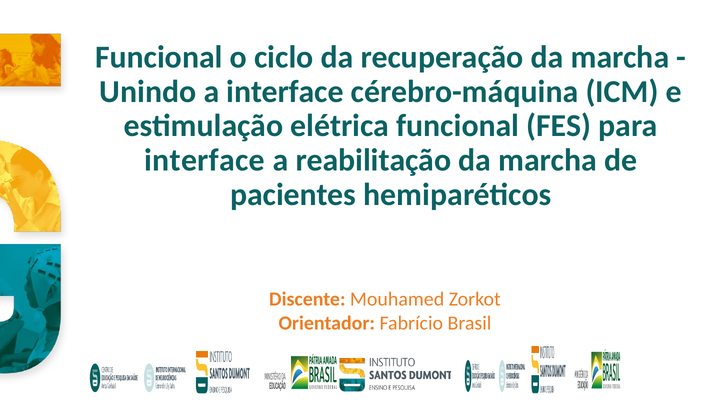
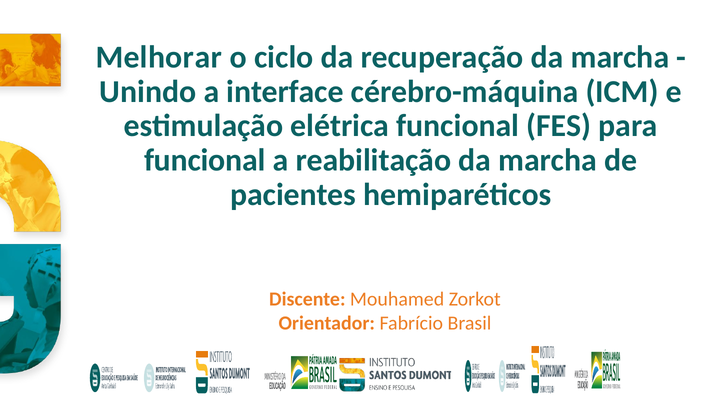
Funcional at (159, 57): Funcional -> Melhorar
interface at (205, 160): interface -> funcional
